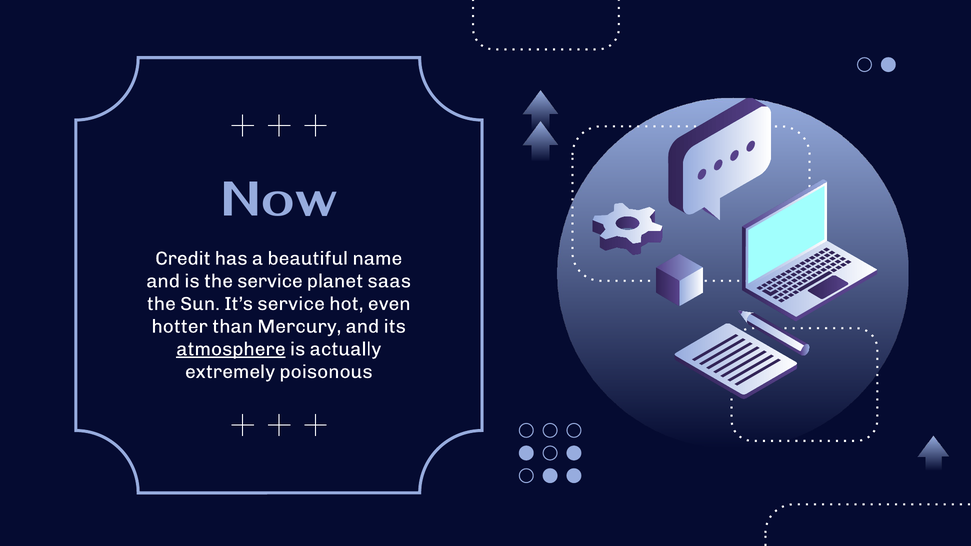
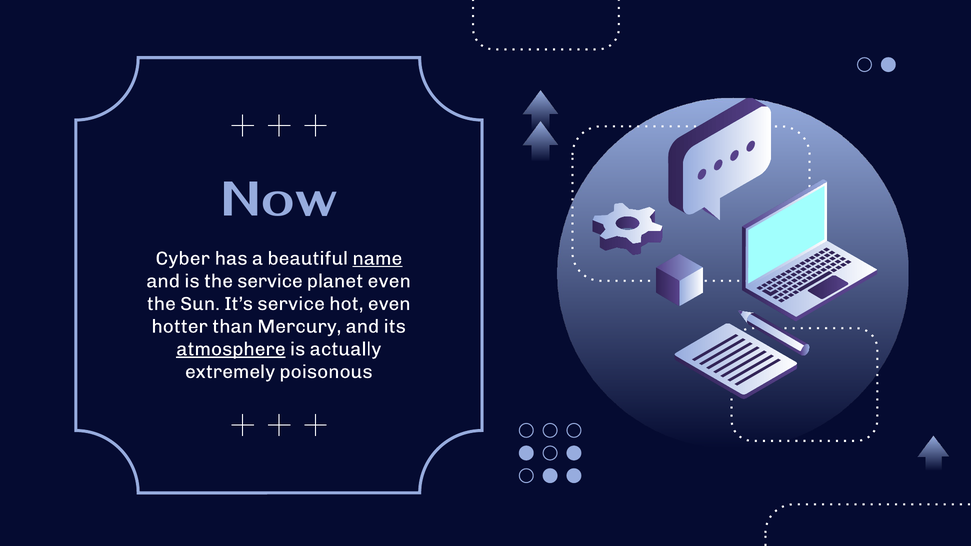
Credit: Credit -> Cyber
name underline: none -> present
planet saas: saas -> even
